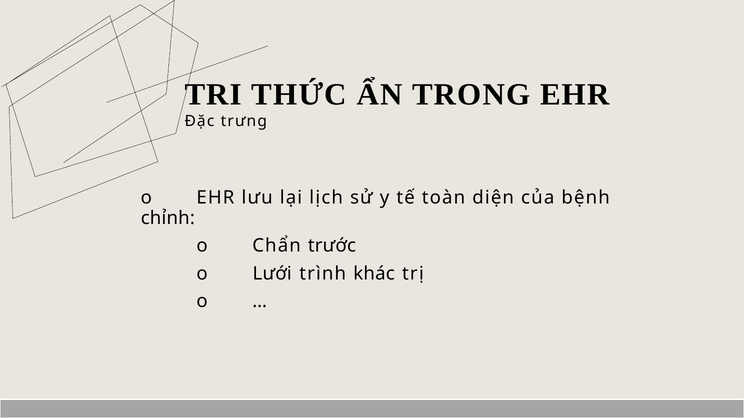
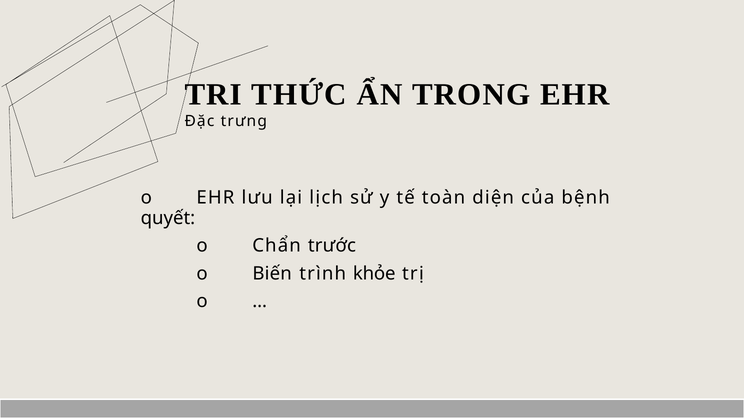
chỉnh: chỉnh -> quyết
Lưới: Lưới -> Biến
khác: khác -> khỏe
